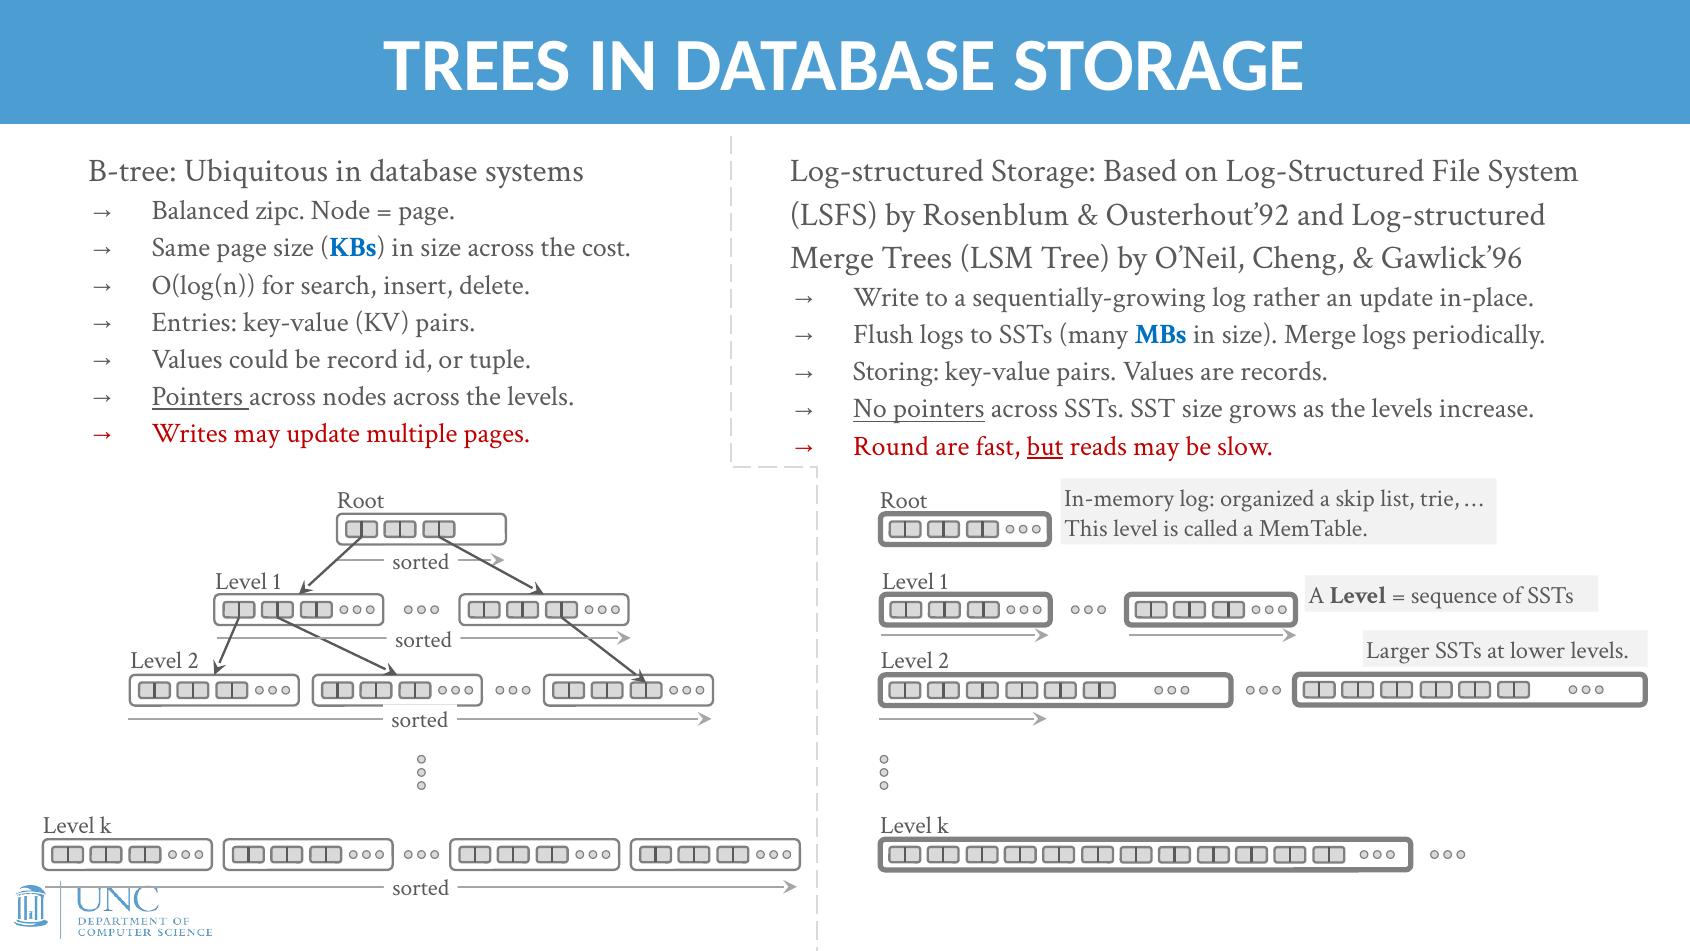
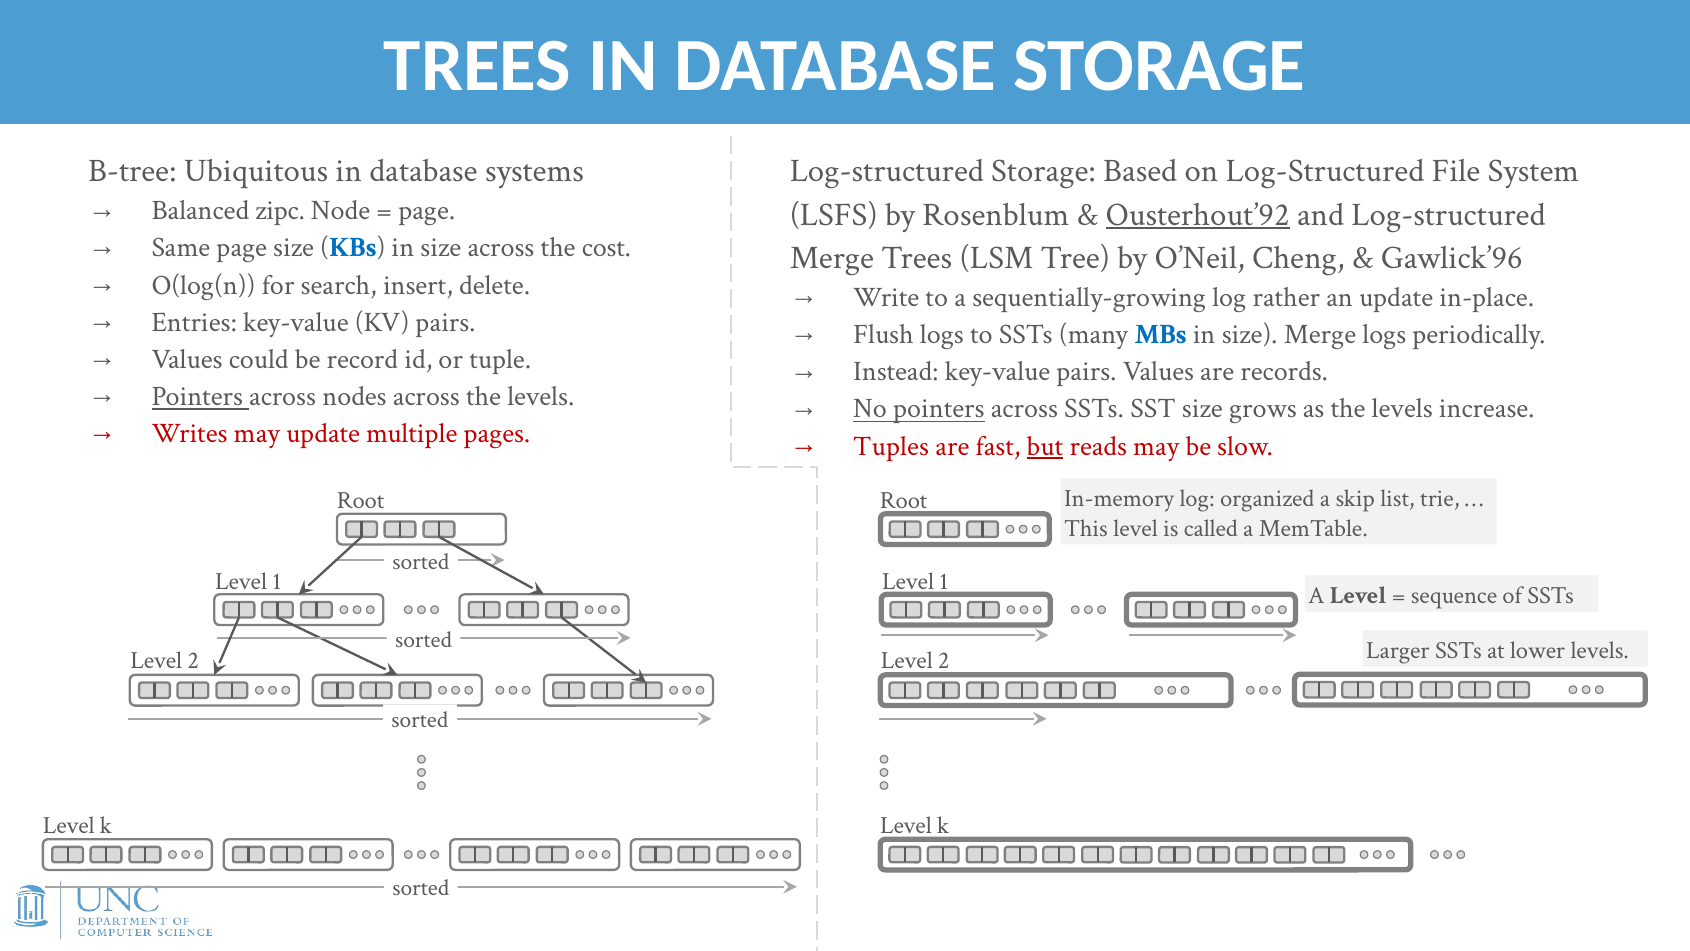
Ousterhout’92 underline: none -> present
Storing: Storing -> Instead
Round: Round -> Tuples
